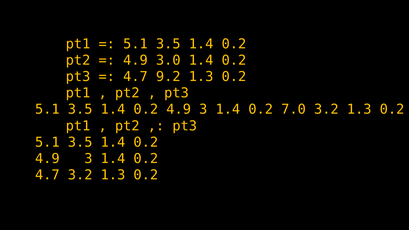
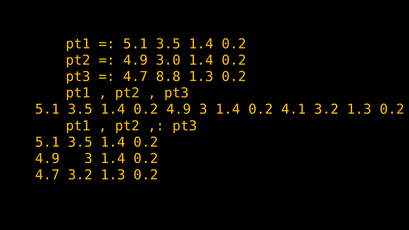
9.2: 9.2 -> 8.8
7.0: 7.0 -> 4.1
